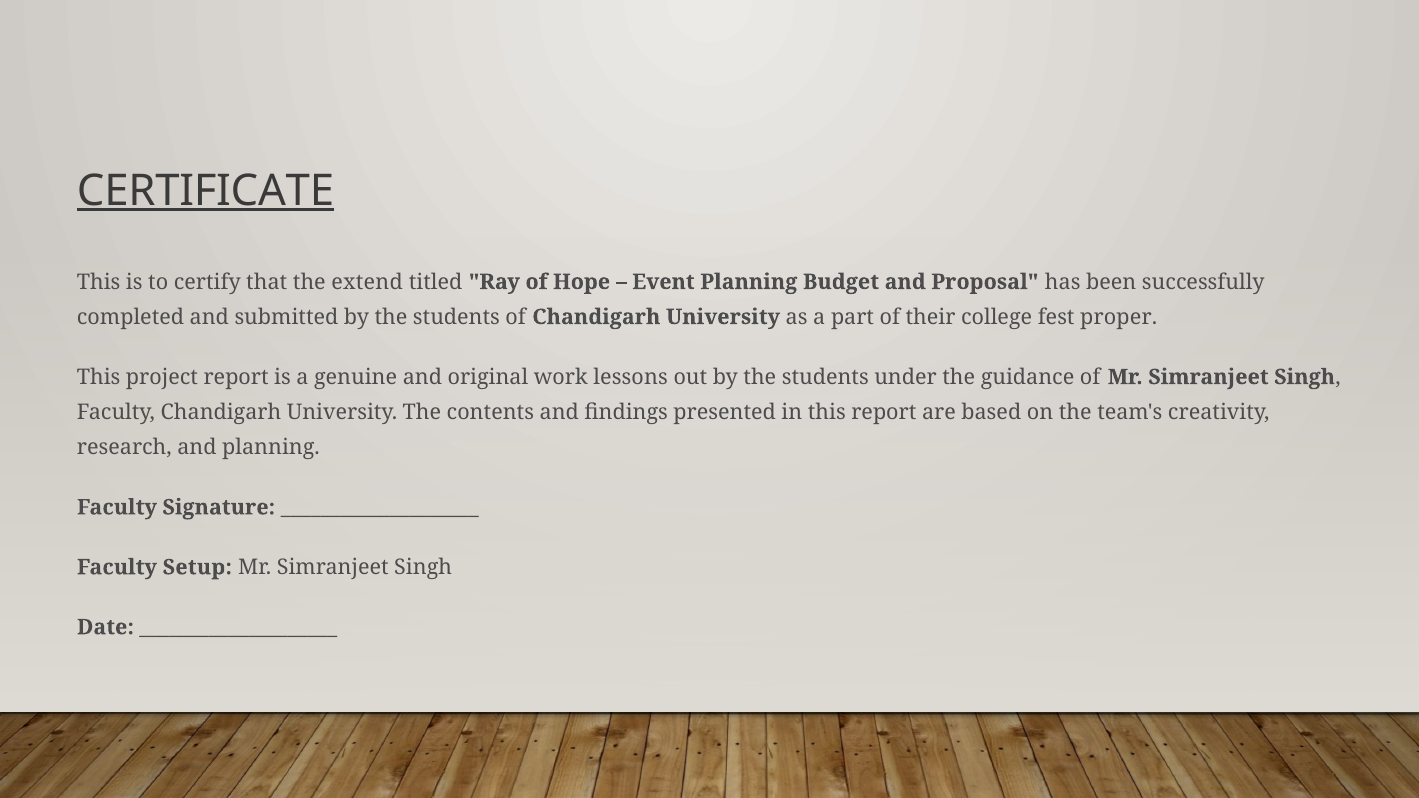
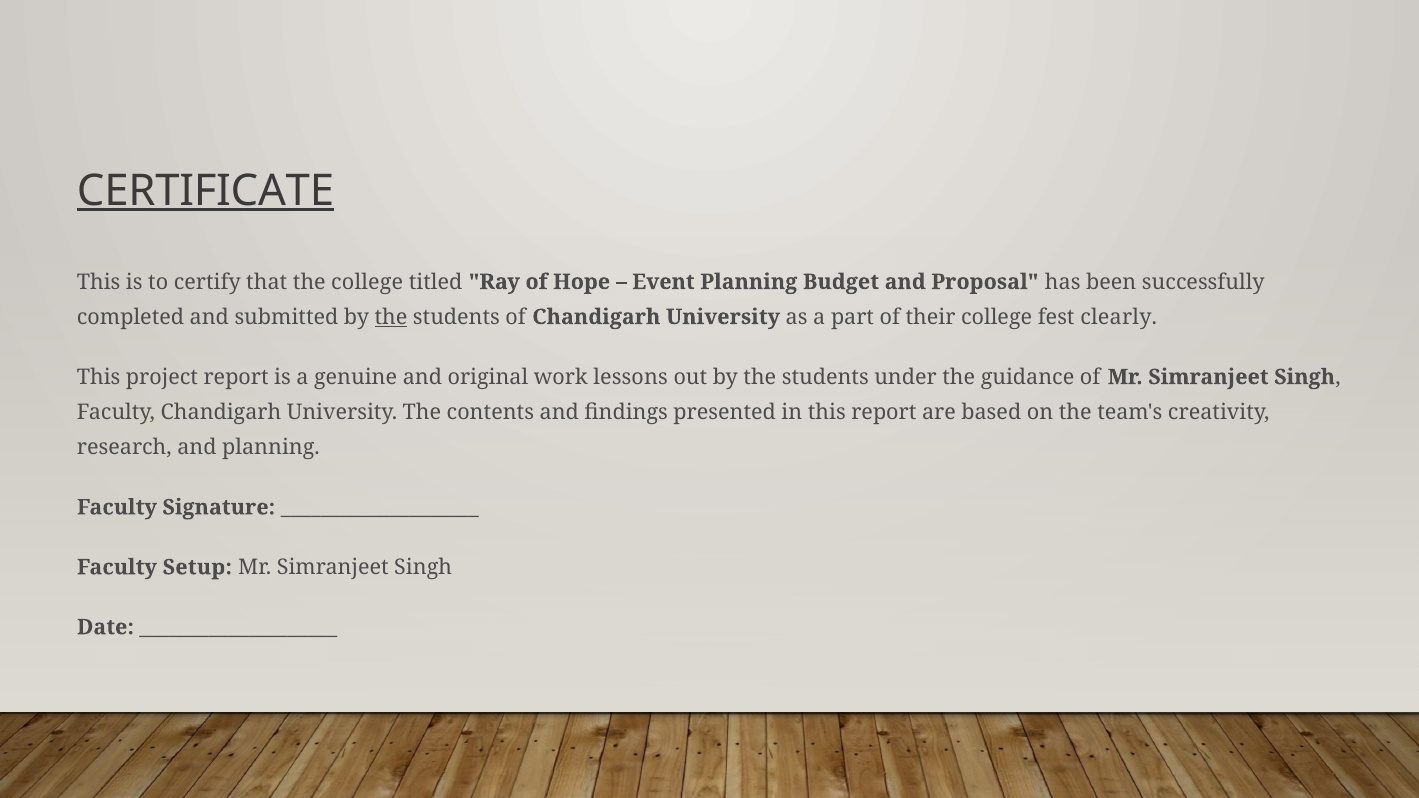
the extend: extend -> college
the at (391, 317) underline: none -> present
proper: proper -> clearly
